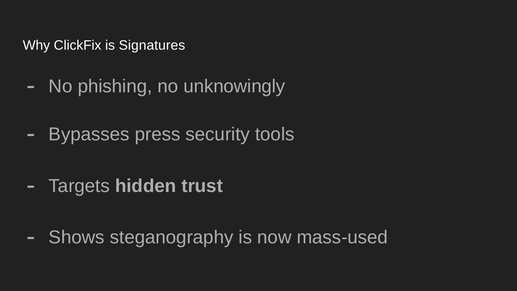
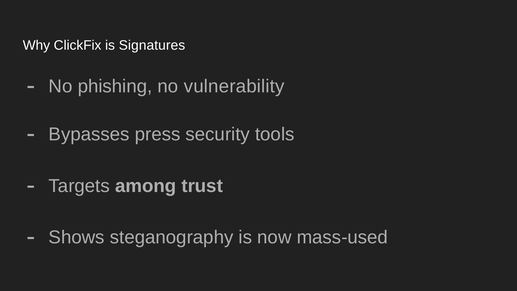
unknowingly: unknowingly -> vulnerability
hidden: hidden -> among
